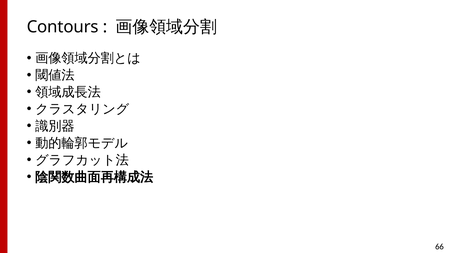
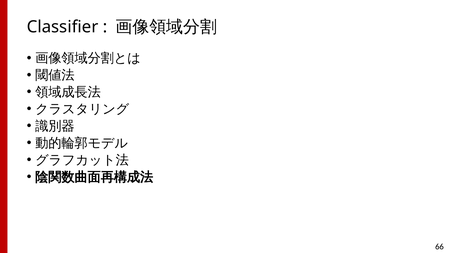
Contours: Contours -> Classifier
